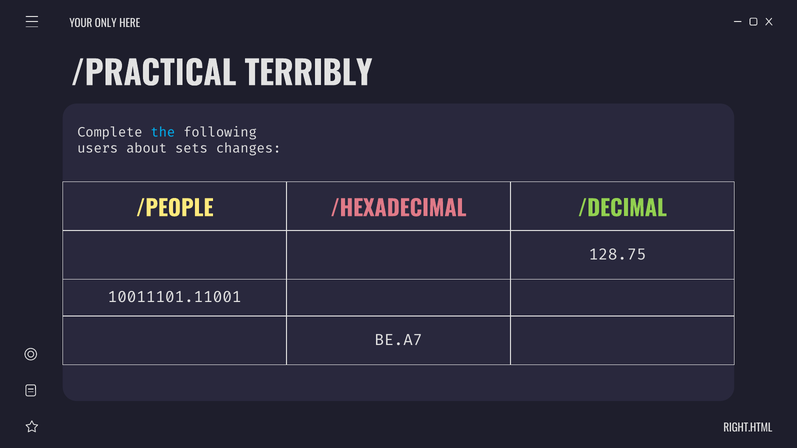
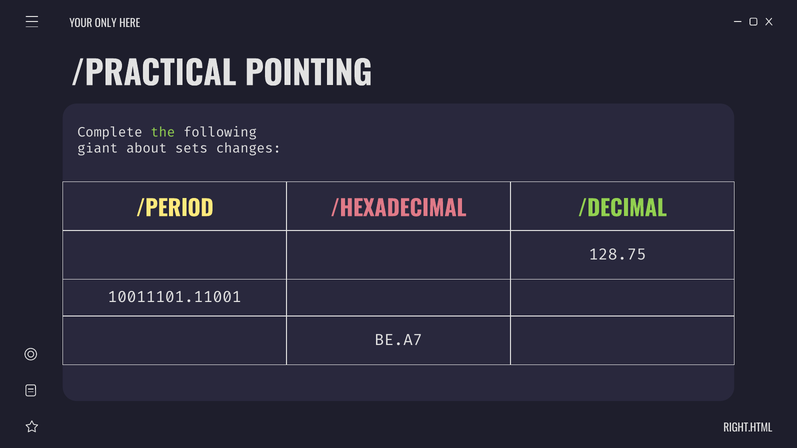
TERRIBLY: TERRIBLY -> POINTING
the colour: light blue -> light green
users: users -> giant
/PEOPLE: /PEOPLE -> /PERIOD
